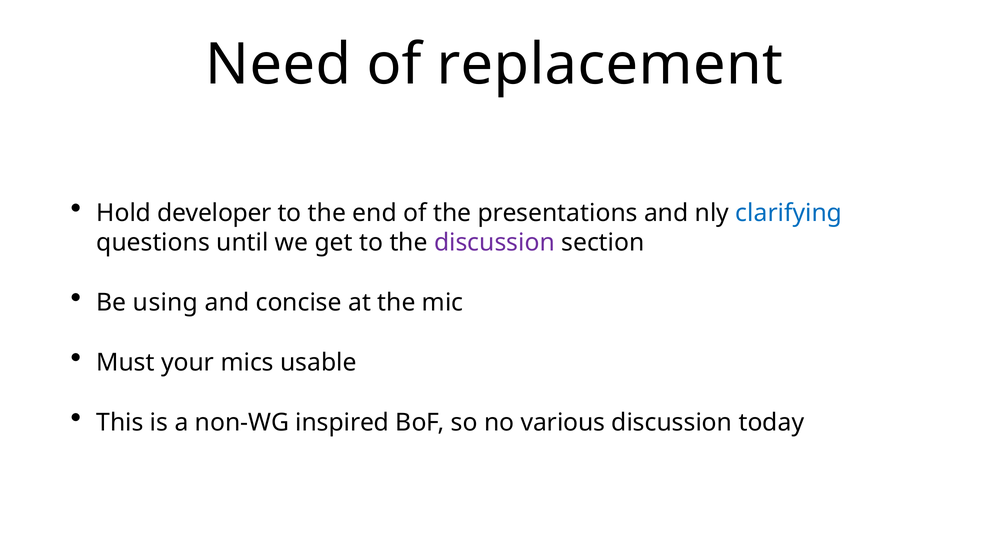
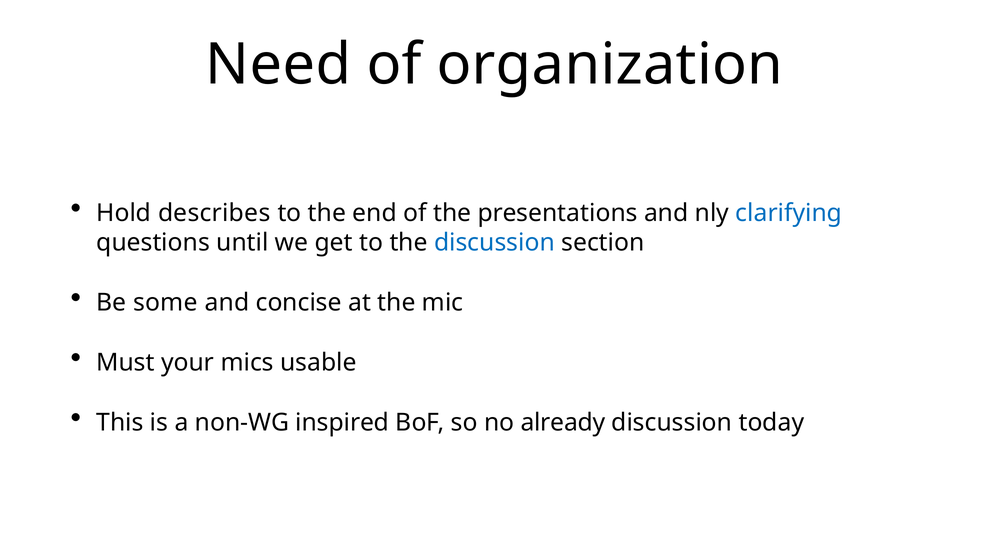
replacement: replacement -> organization
developer: developer -> describes
discussion at (494, 243) colour: purple -> blue
using: using -> some
various: various -> already
